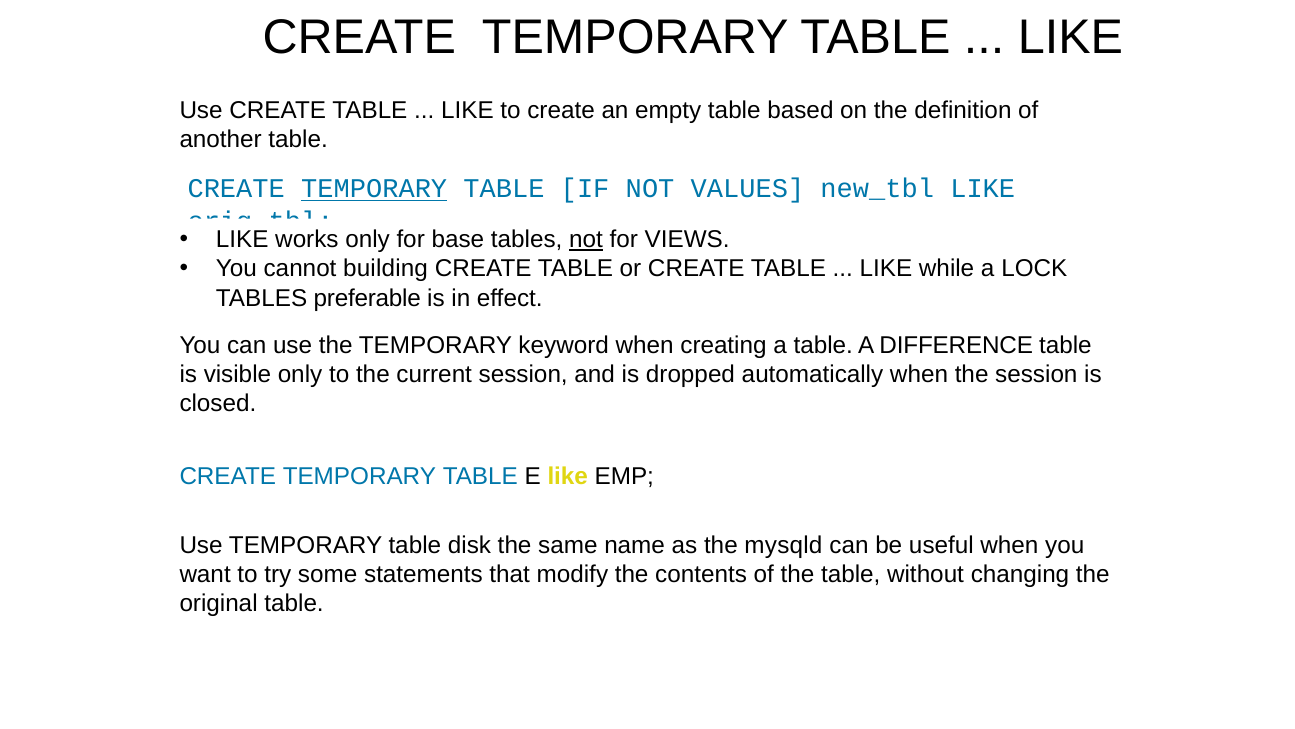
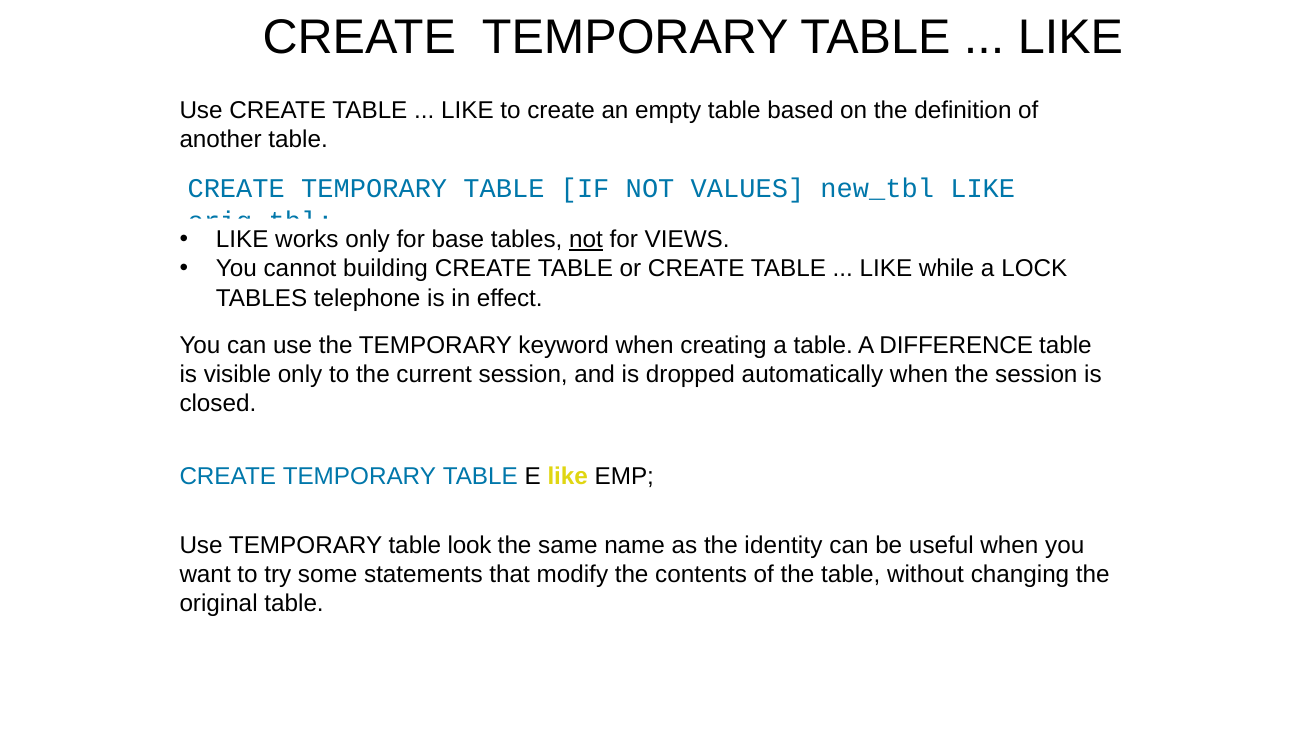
TEMPORARY at (374, 189) underline: present -> none
preferable: preferable -> telephone
disk: disk -> look
mysqld: mysqld -> identity
